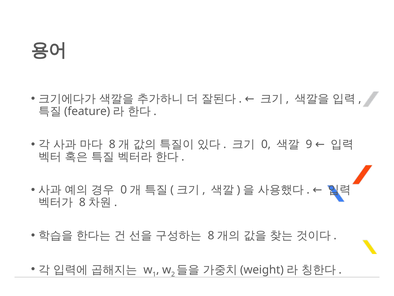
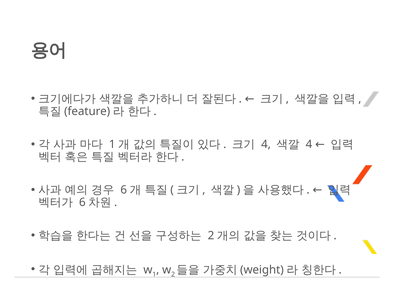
8 at (112, 144): 8 -> 1
0 at (266, 144): 0 -> 4
9 at (309, 144): 9 -> 4
0 at (124, 190): 0 -> 6
8 at (82, 202): 8 -> 6
8 at (211, 235): 8 -> 2
